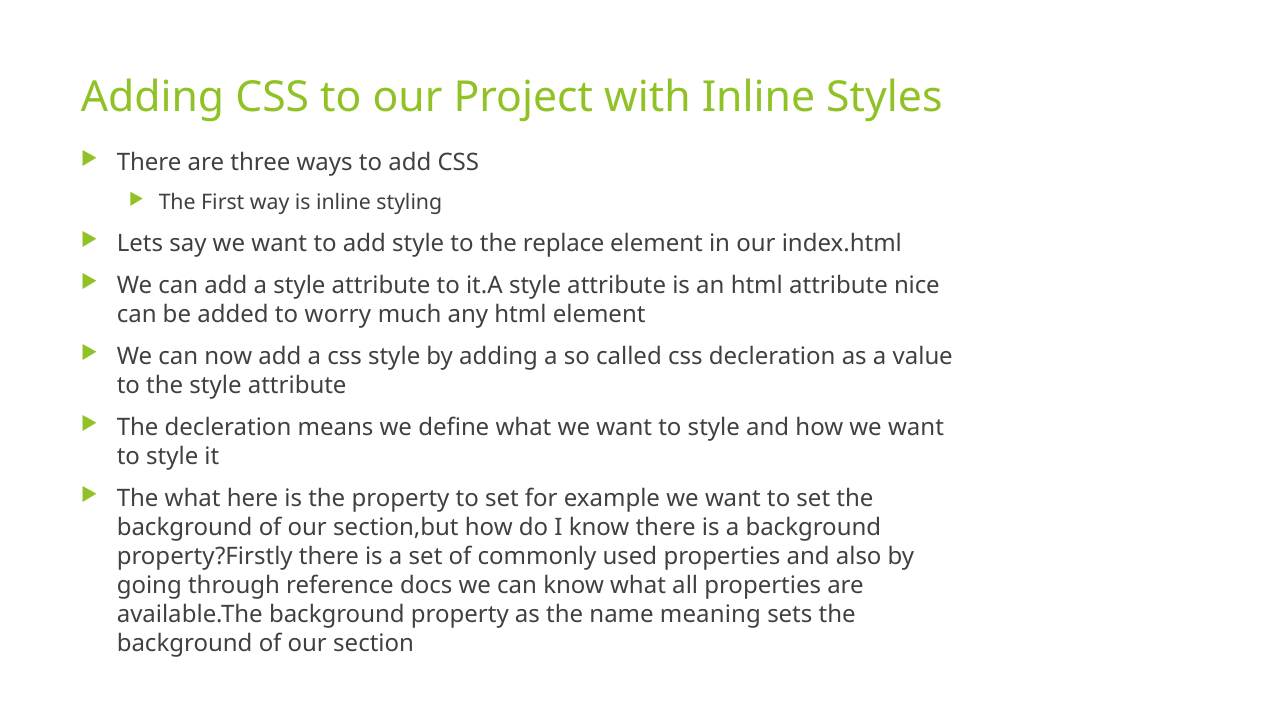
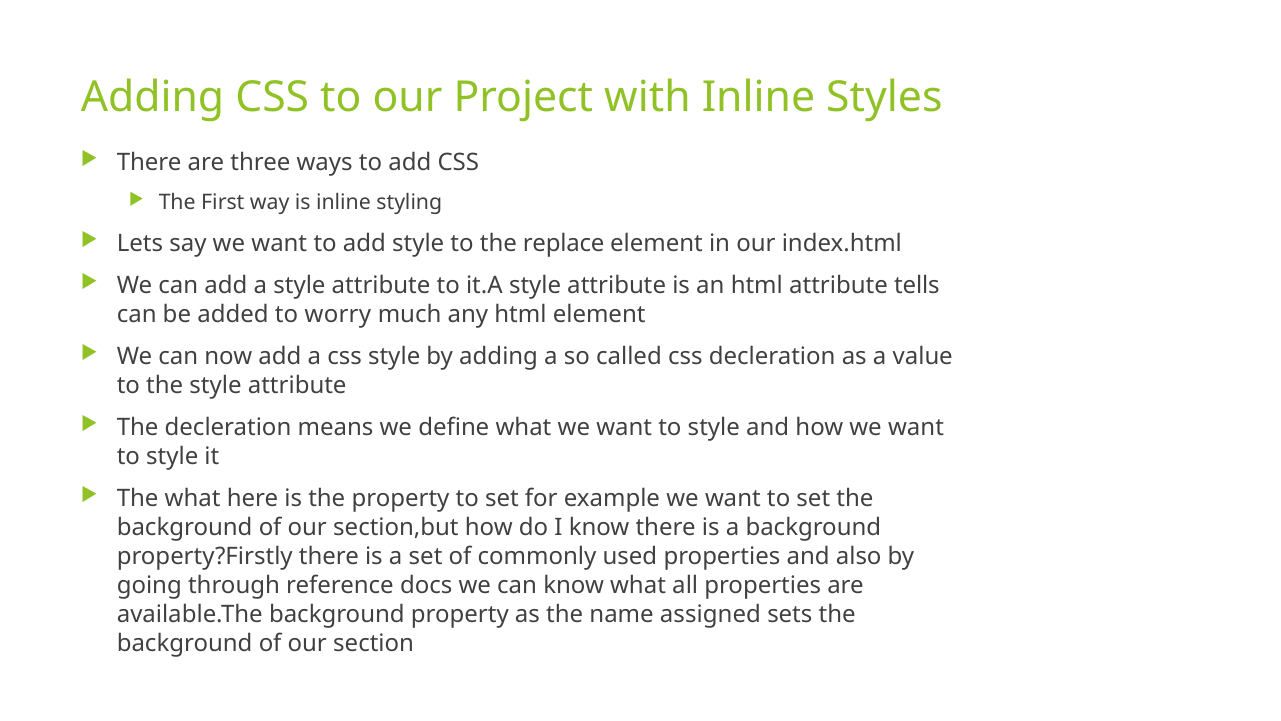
nice: nice -> tells
meaning: meaning -> assigned
